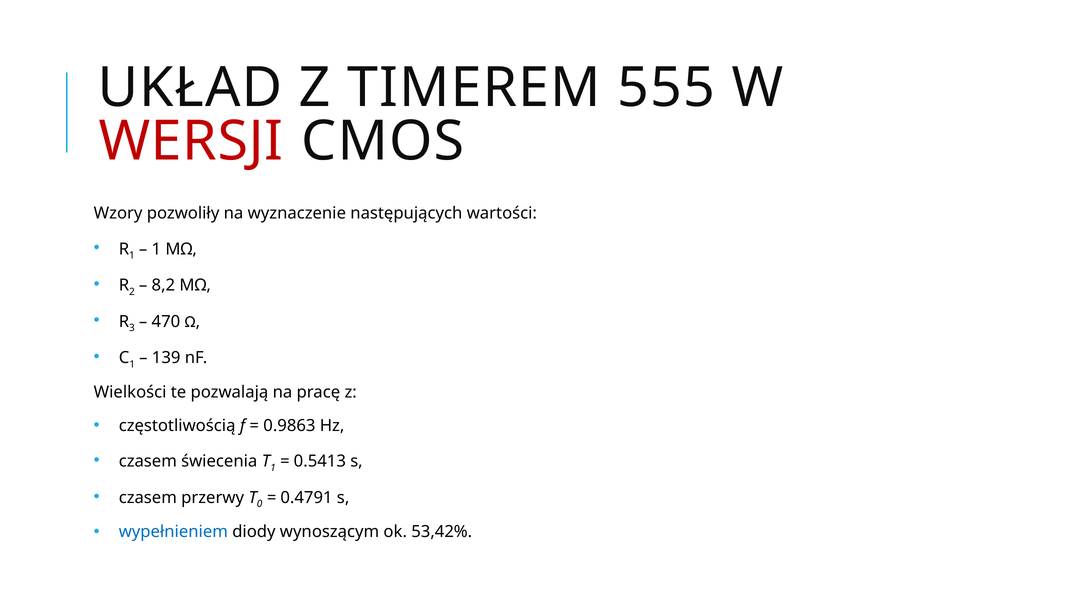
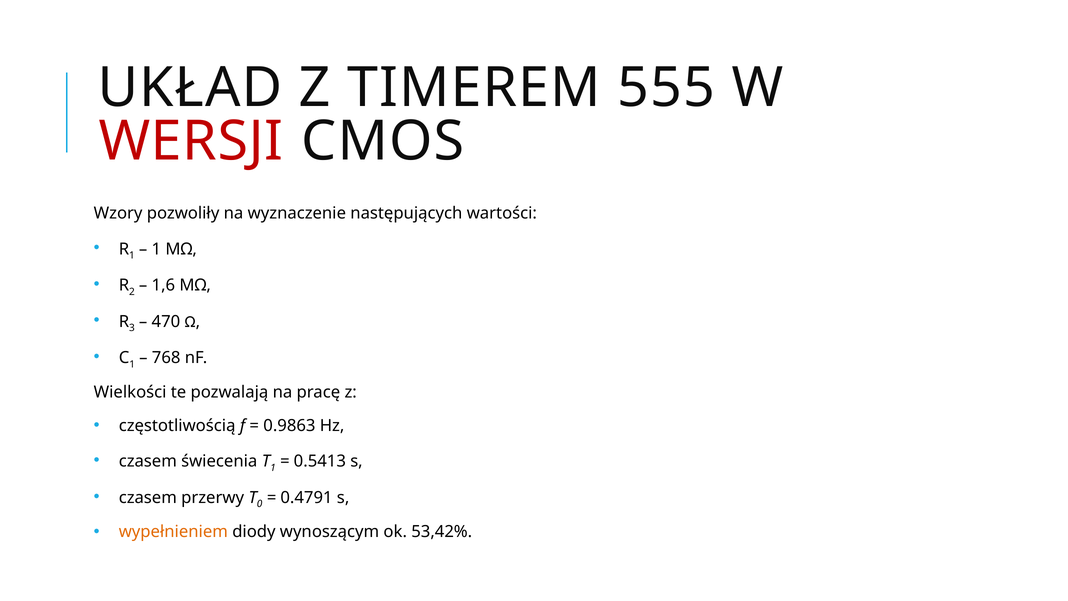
8,2: 8,2 -> 1,6
139: 139 -> 768
wypełnieniem colour: blue -> orange
